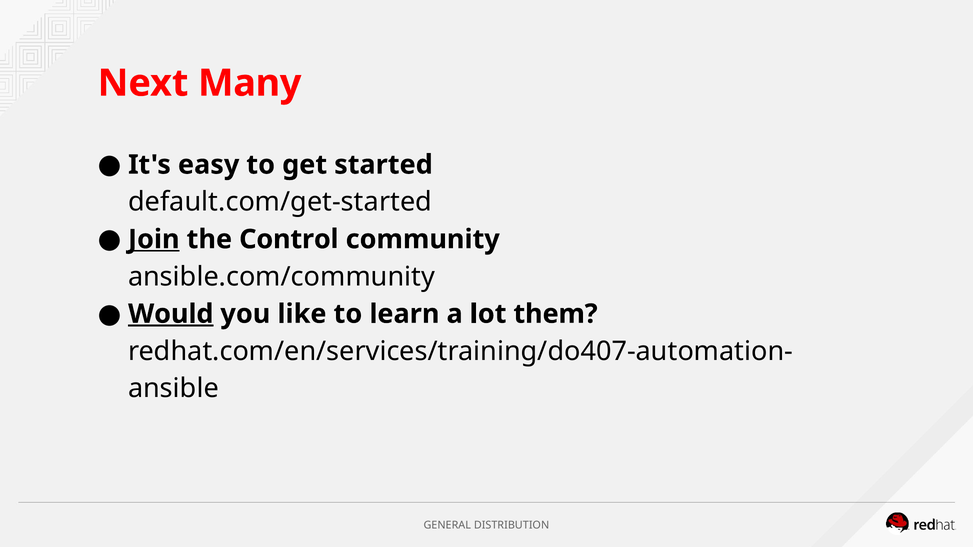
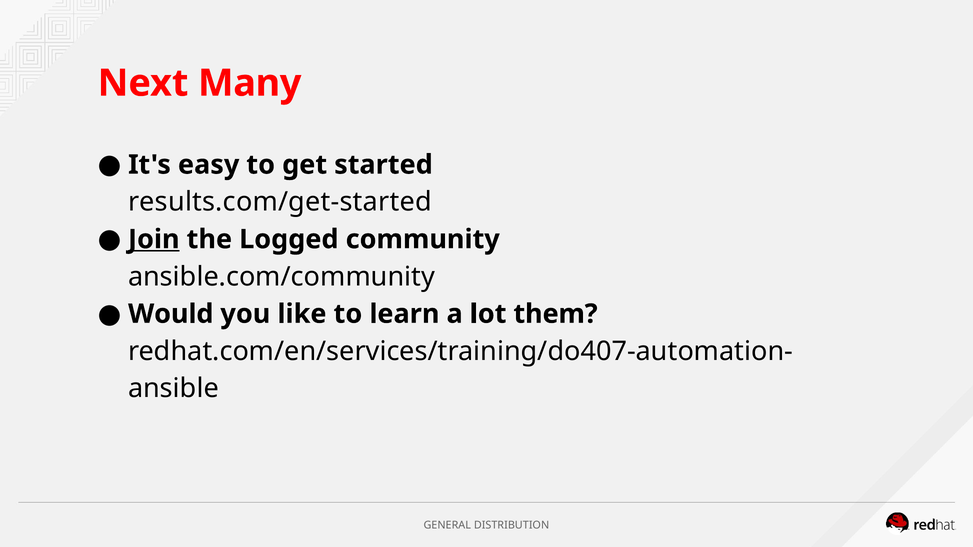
default.com/get-started: default.com/get-started -> results.com/get-started
Control: Control -> Logged
Would underline: present -> none
